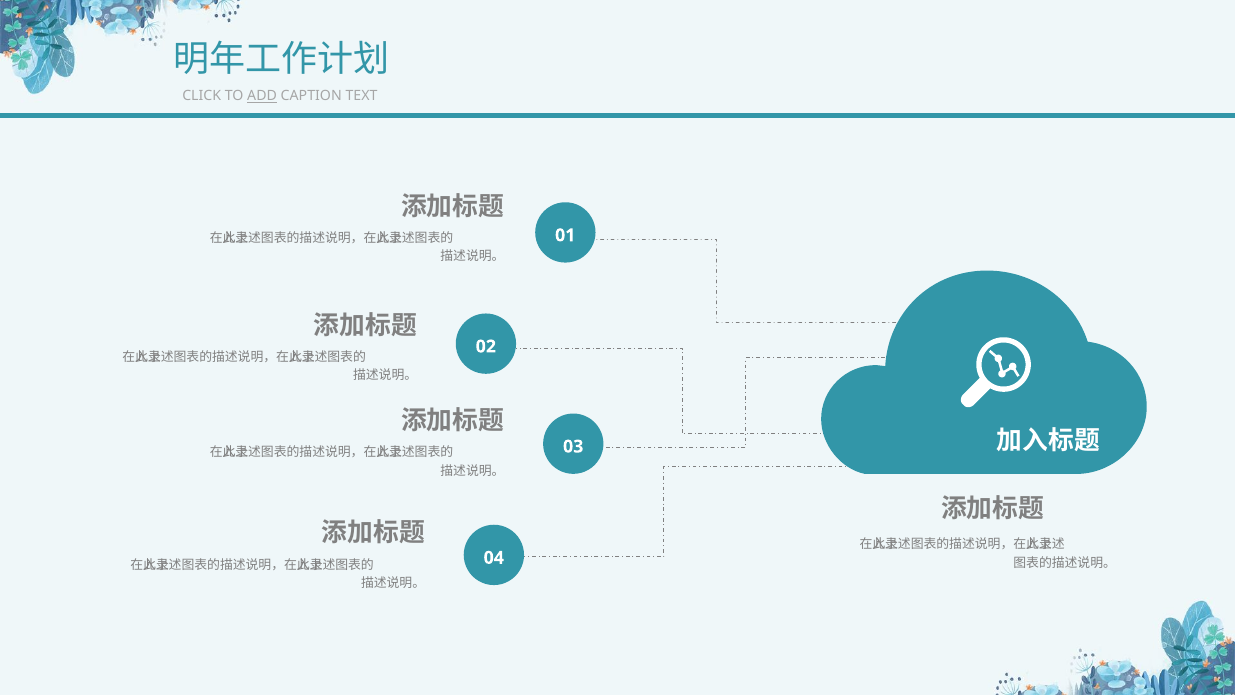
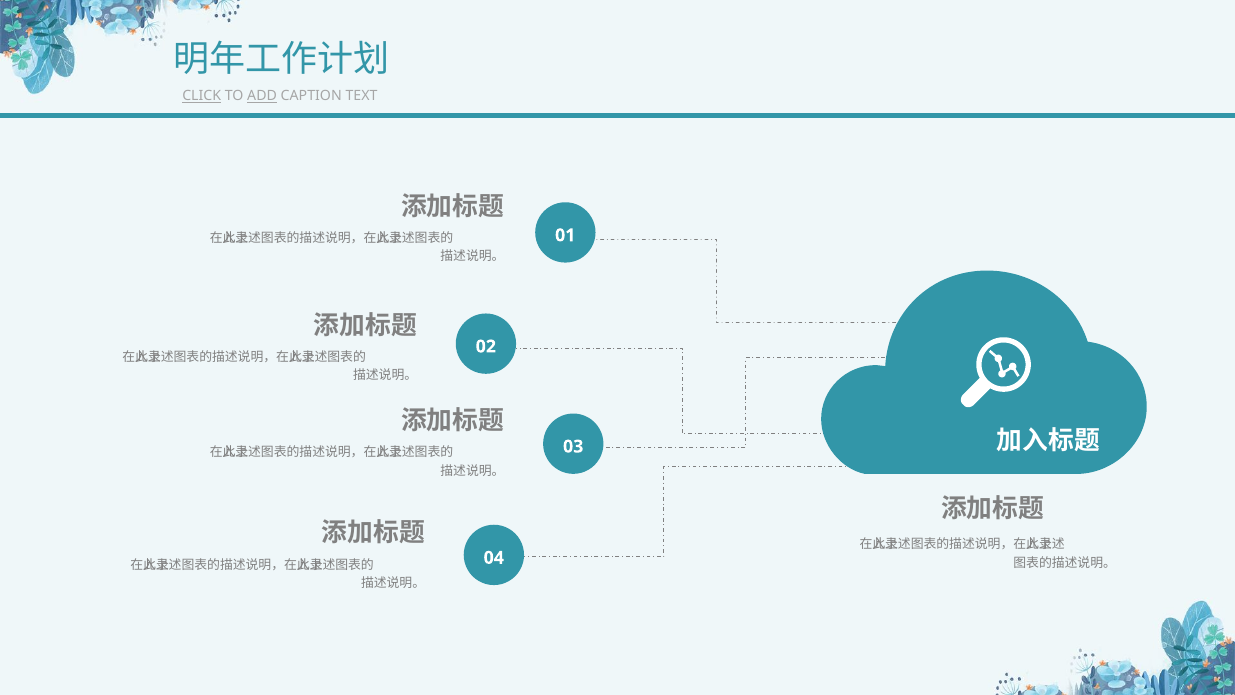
CLICK underline: none -> present
